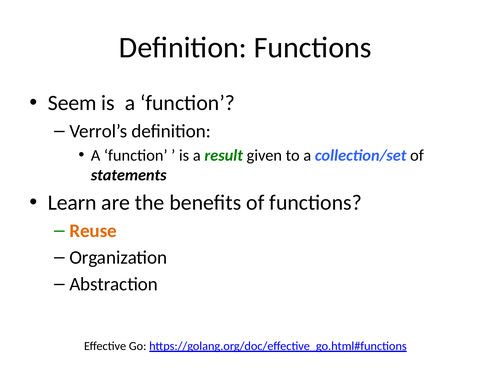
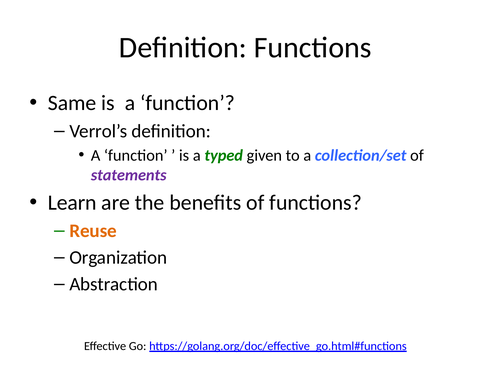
Seem: Seem -> Same
result: result -> typed
statements colour: black -> purple
